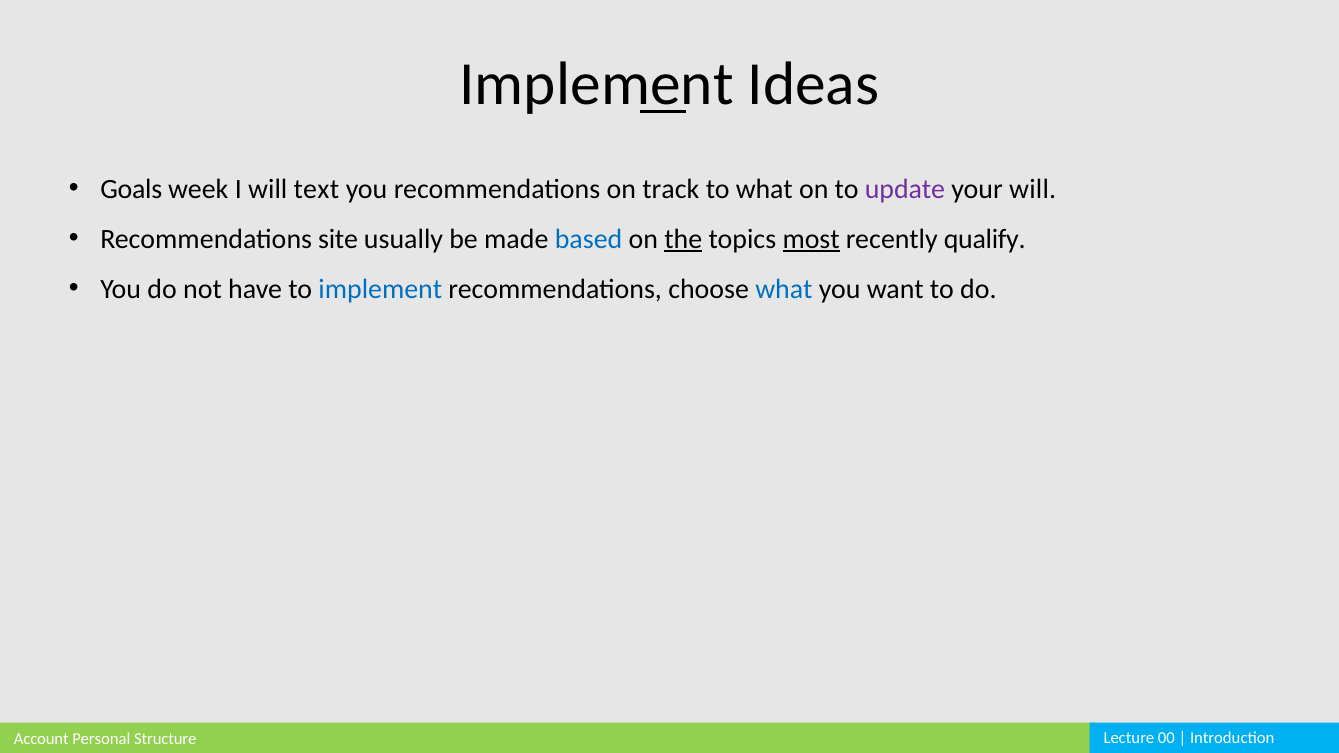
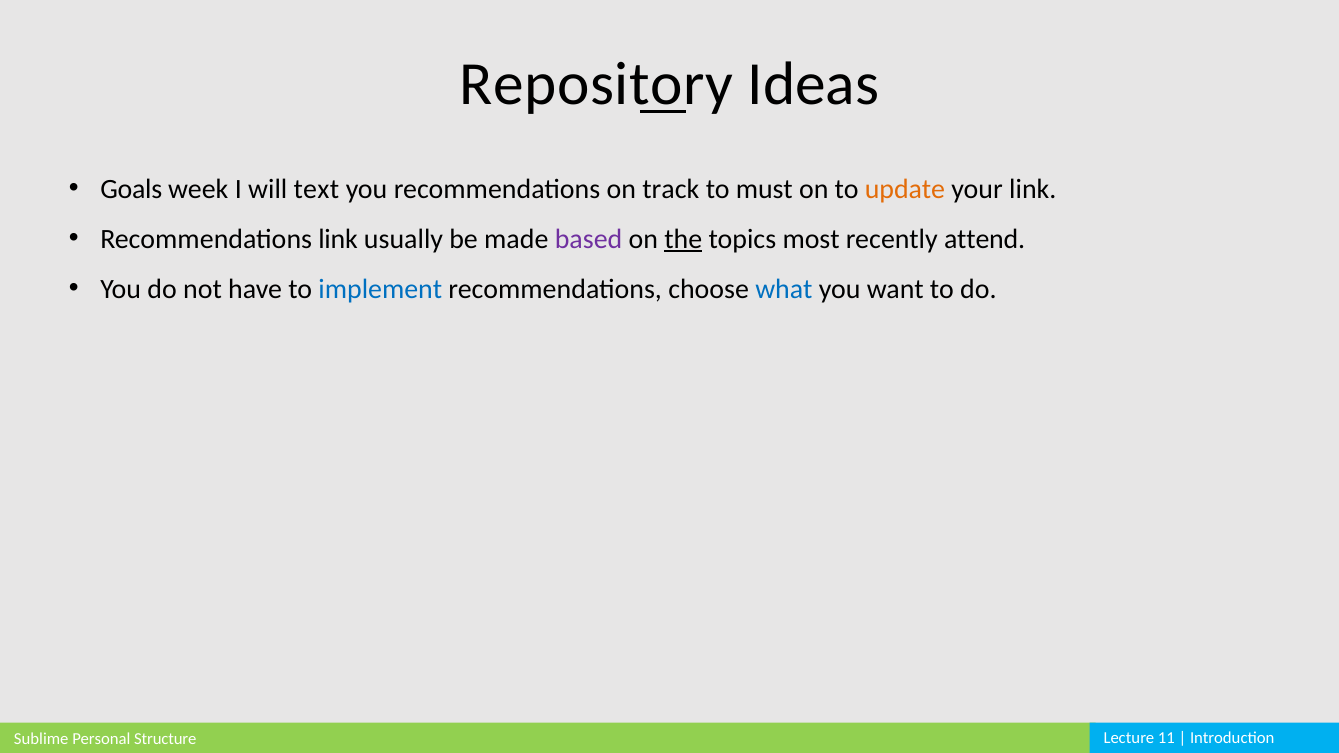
Implement at (596, 84): Implement -> Repository
to what: what -> must
update colour: purple -> orange
your will: will -> link
Recommendations site: site -> link
based colour: blue -> purple
most underline: present -> none
qualify: qualify -> attend
Account: Account -> Sublime
00: 00 -> 11
